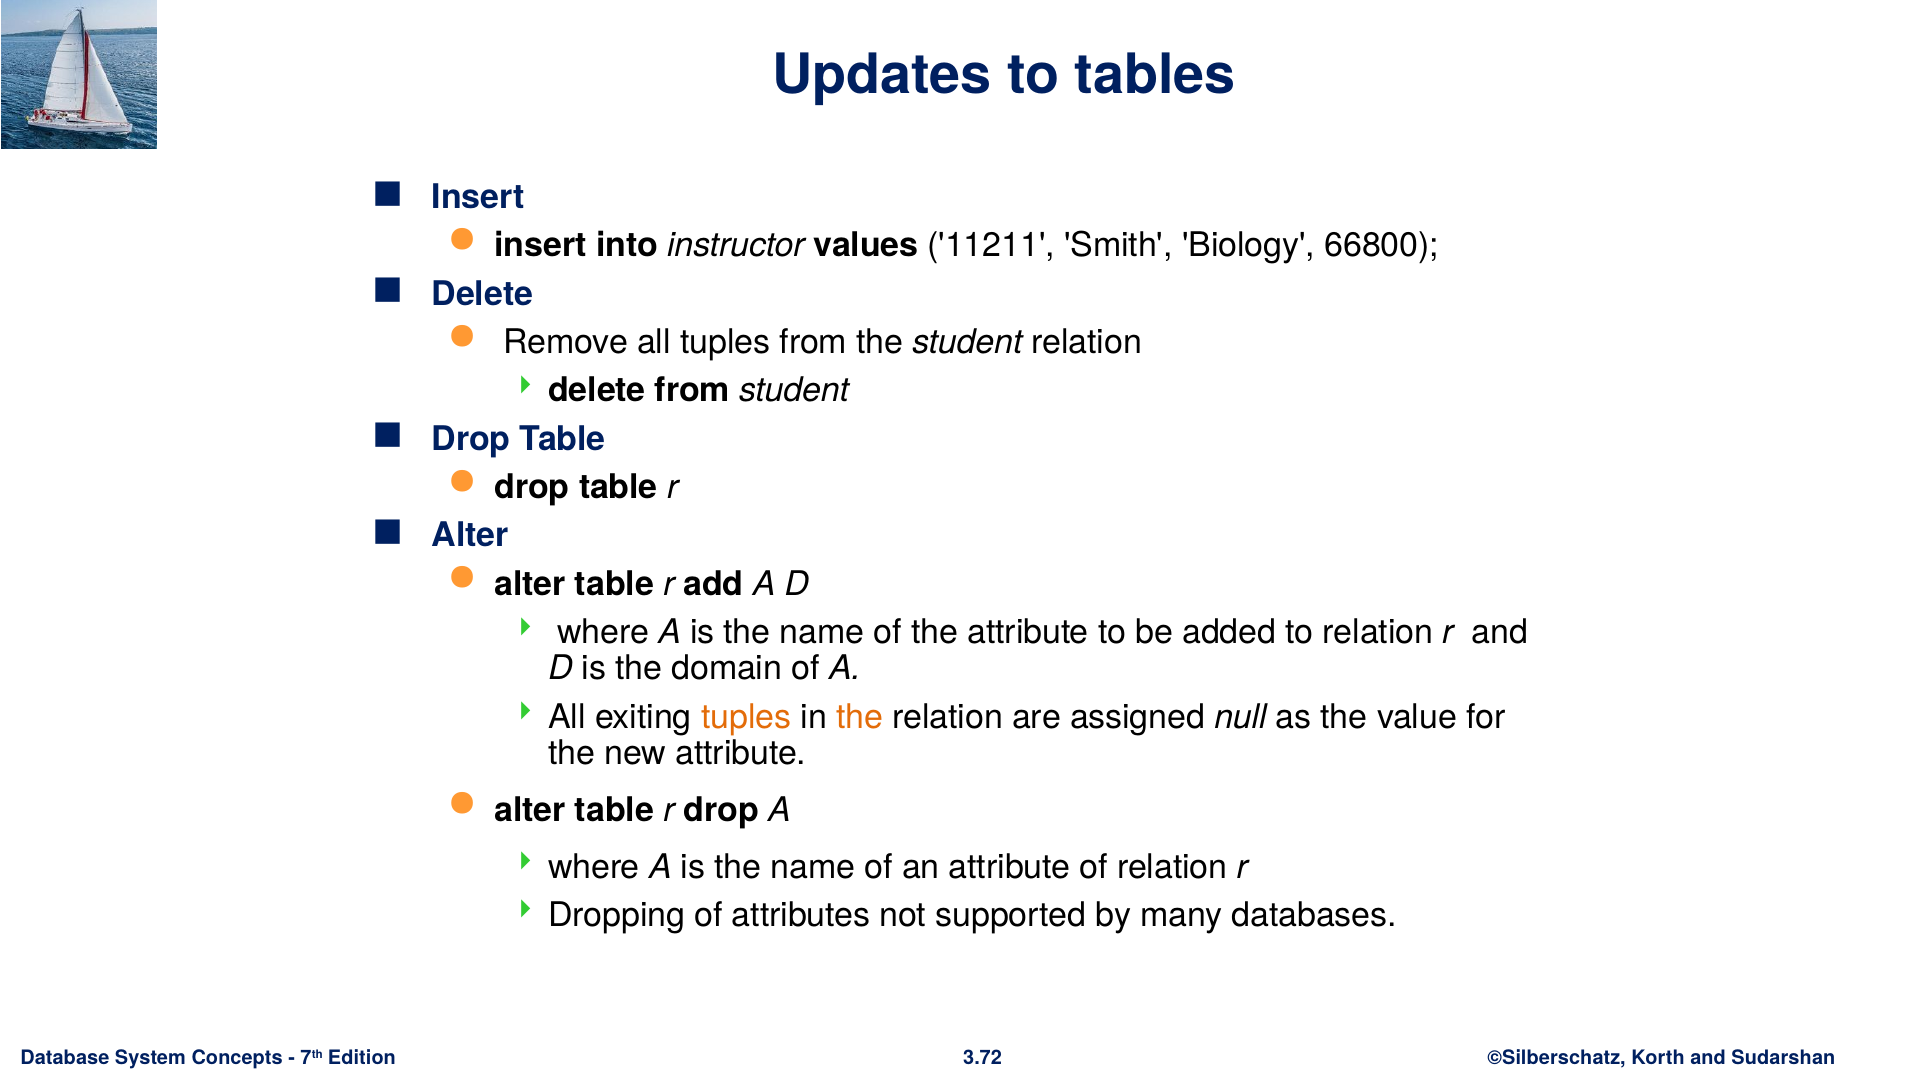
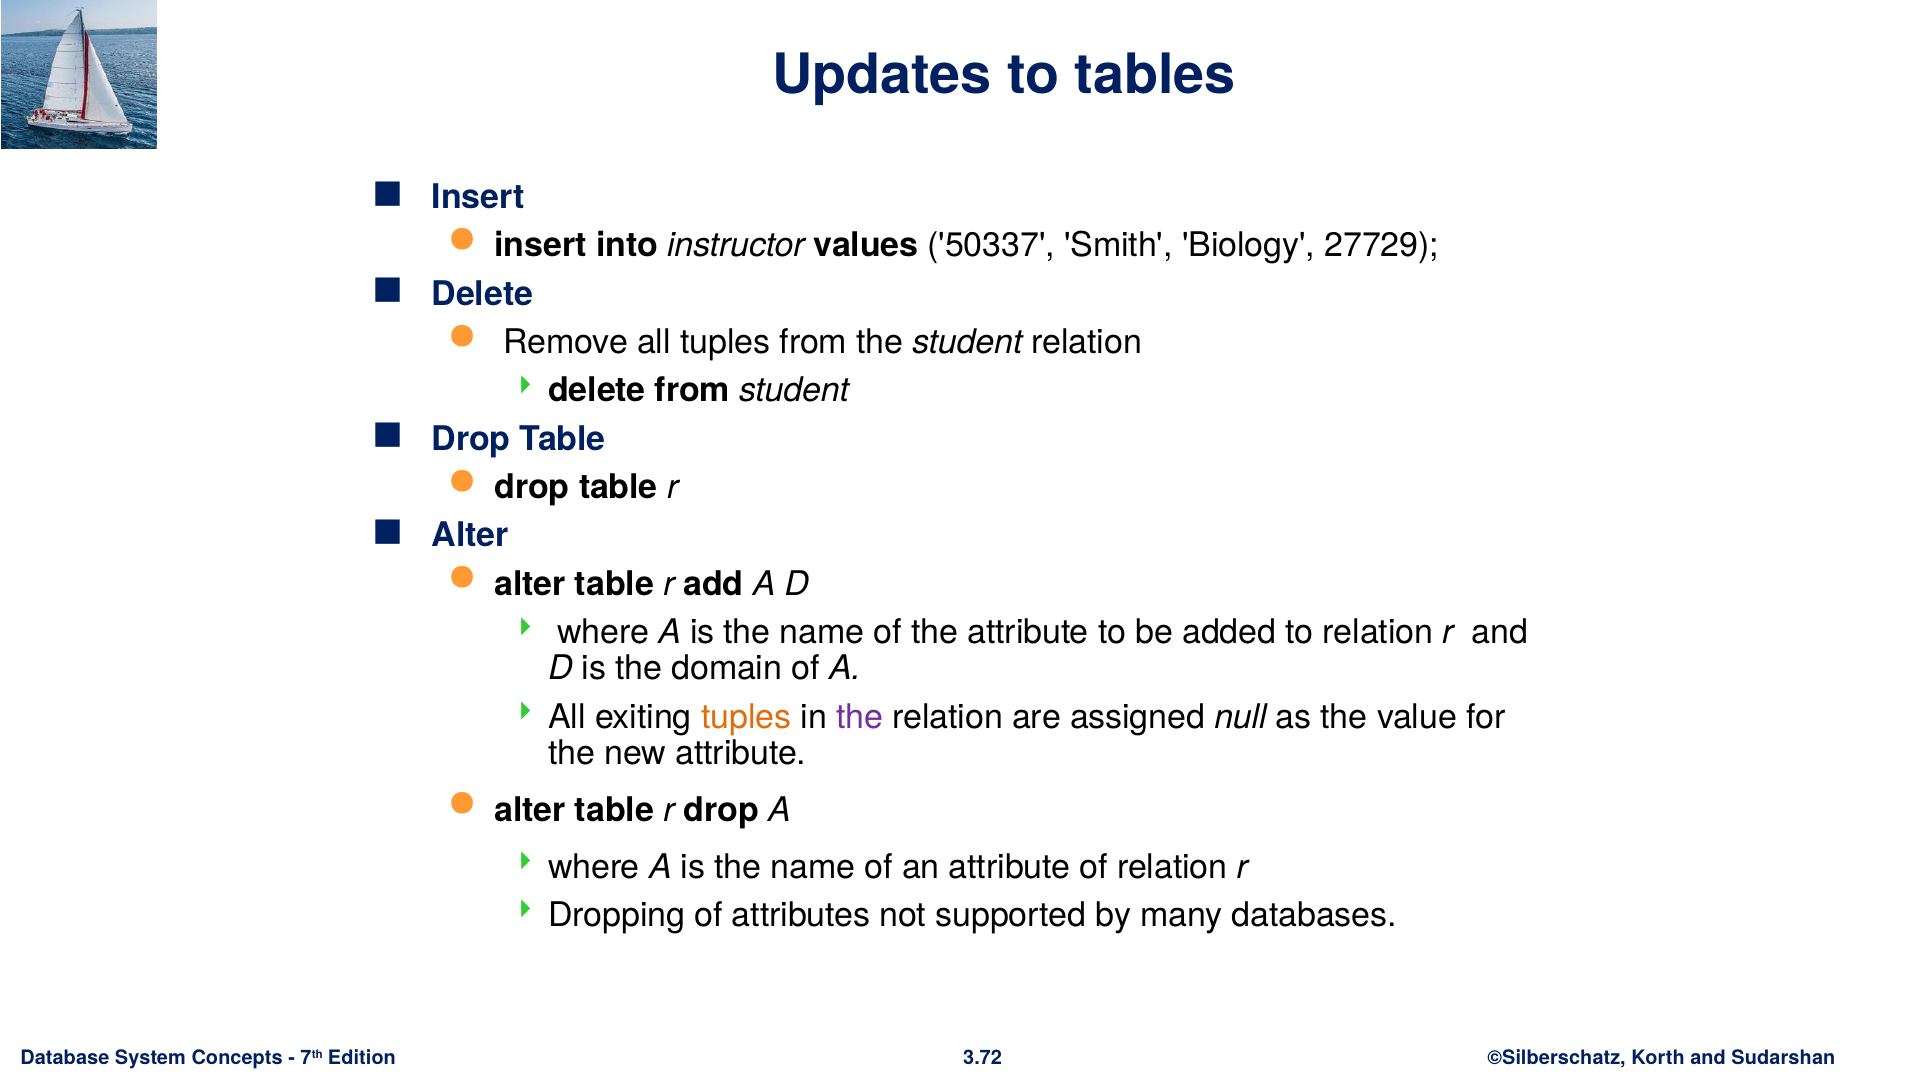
11211: 11211 -> 50337
66800: 66800 -> 27729
the at (860, 717) colour: orange -> purple
